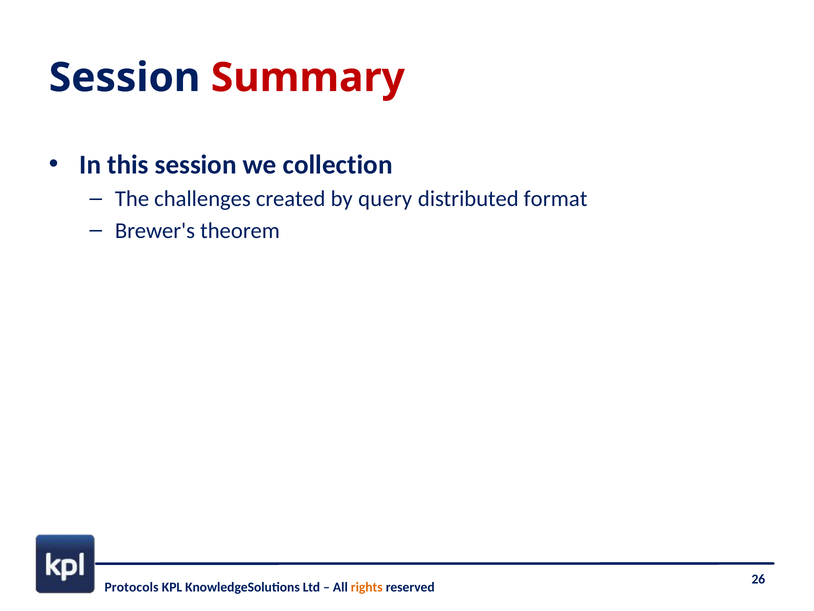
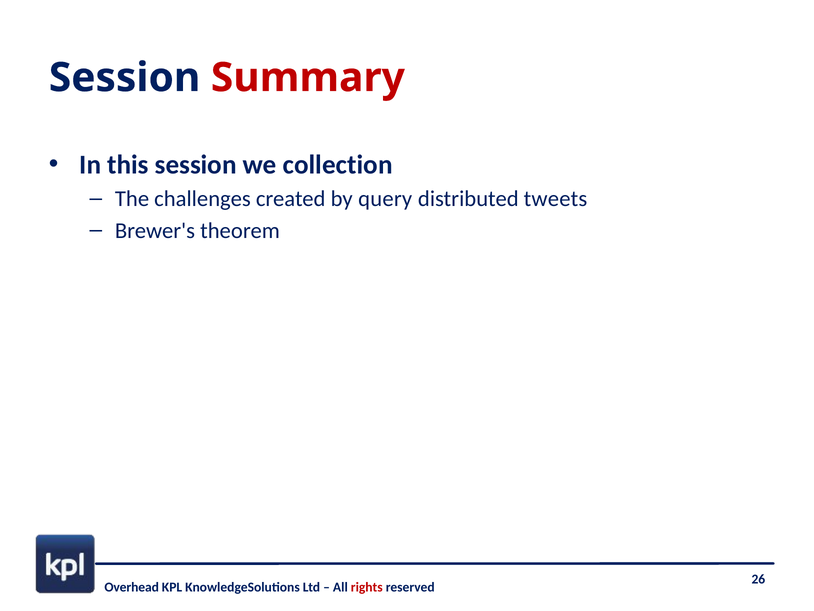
format: format -> tweets
Protocols: Protocols -> Overhead
rights colour: orange -> red
